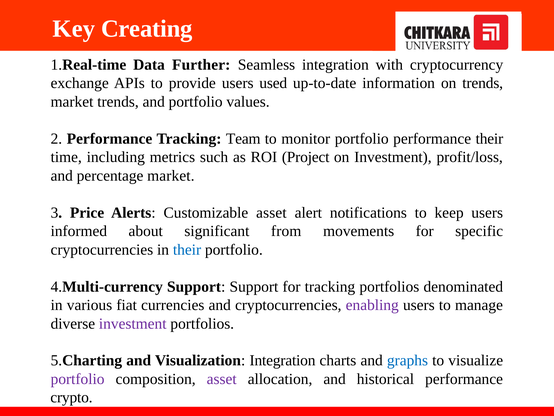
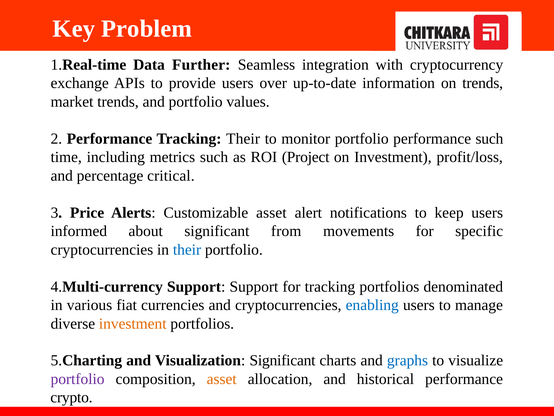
Creating: Creating -> Problem
used: used -> over
Tracking Team: Team -> Their
performance their: their -> such
percentage market: market -> critical
enabling colour: purple -> blue
investment at (133, 323) colour: purple -> orange
Visualization Integration: Integration -> Significant
asset at (222, 379) colour: purple -> orange
